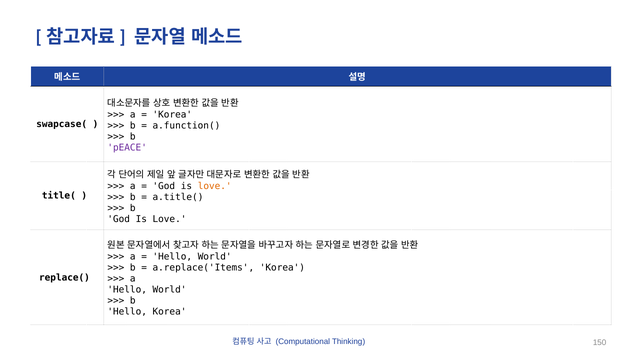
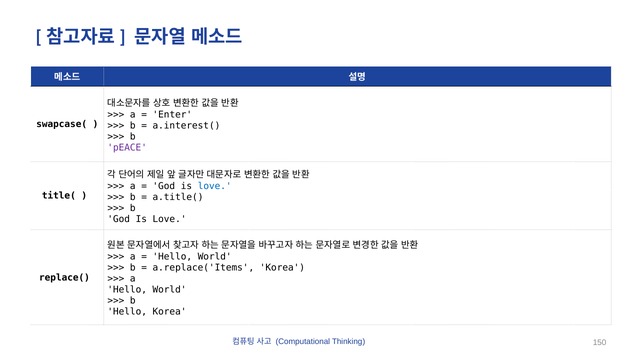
Korea at (172, 115): Korea -> Enter
a.function(: a.function( -> a.interest(
love at (215, 186) colour: orange -> blue
